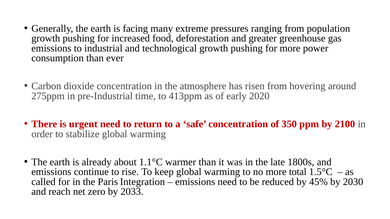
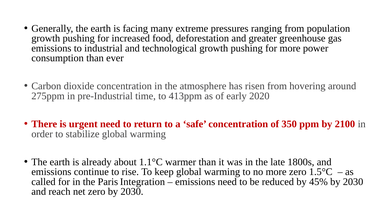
more total: total -> zero
zero by 2033: 2033 -> 2030
